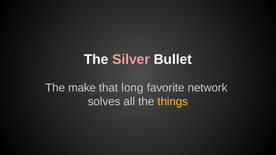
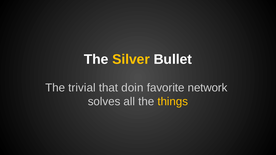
Silver colour: pink -> yellow
make: make -> trivial
long: long -> doin
